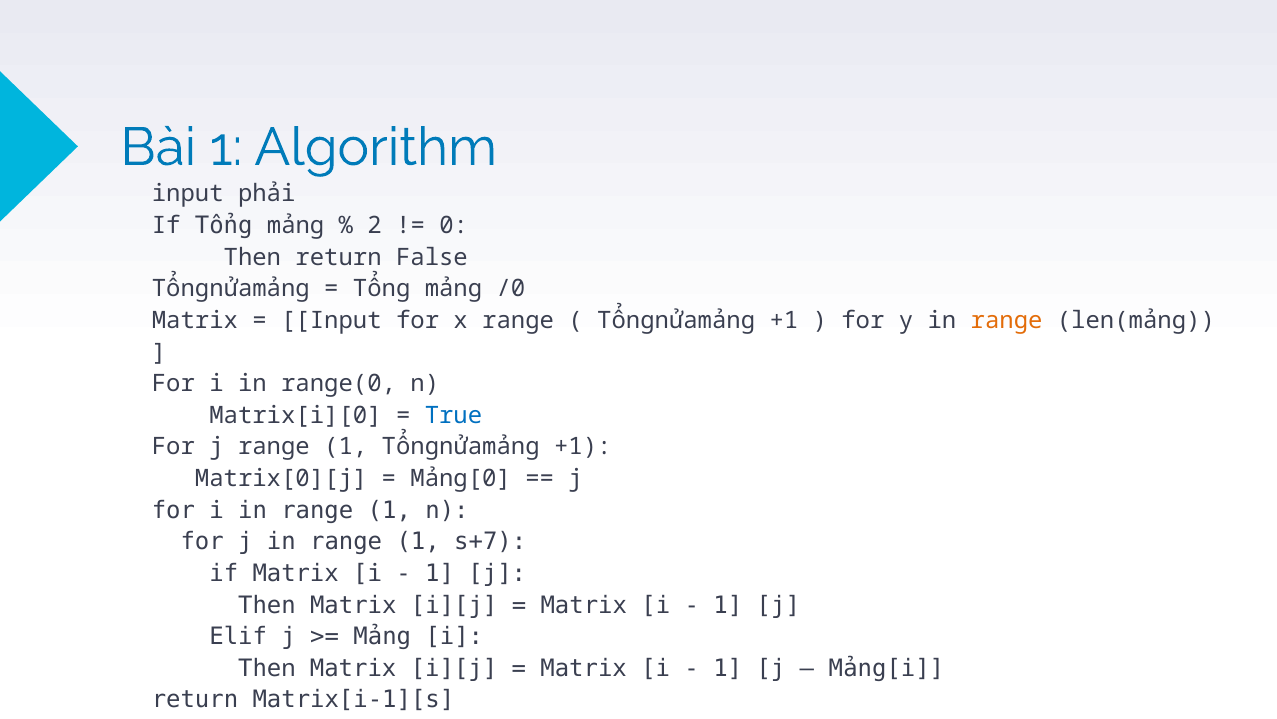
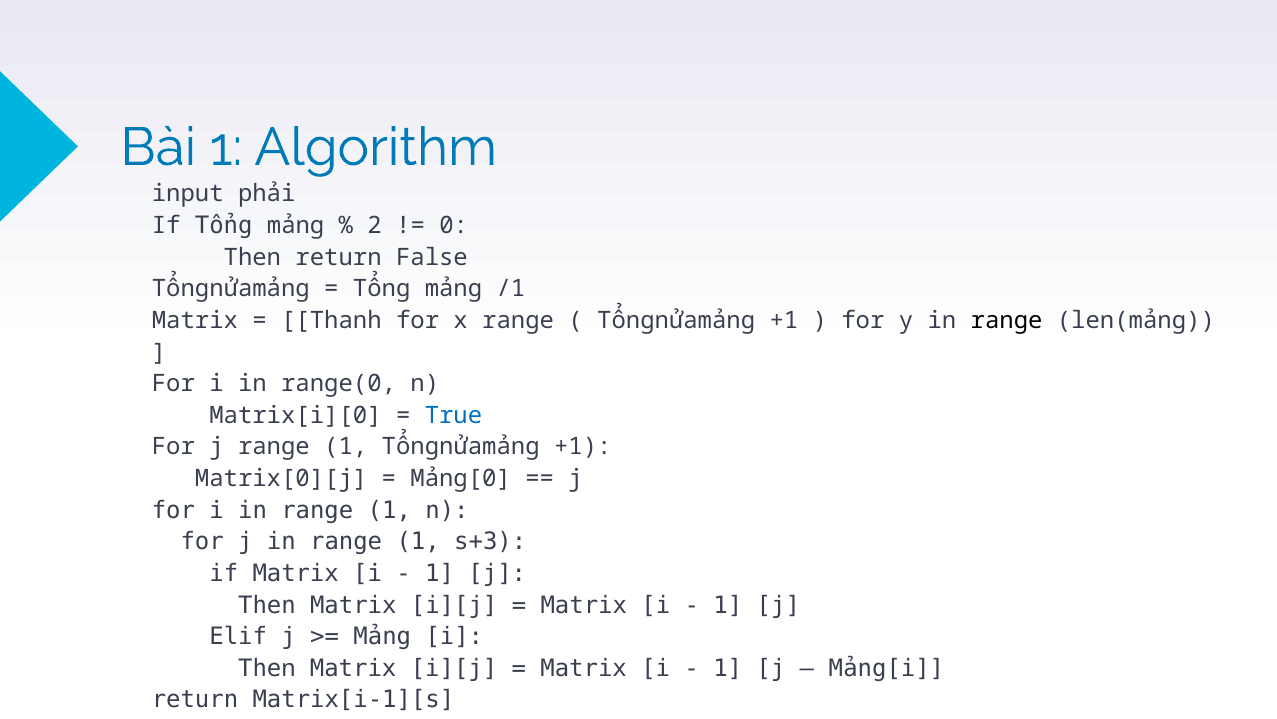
/0: /0 -> /1
Input at (331, 320): Input -> Thanh
range at (1007, 320) colour: orange -> black
s+7: s+7 -> s+3
